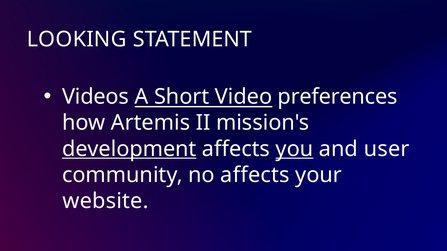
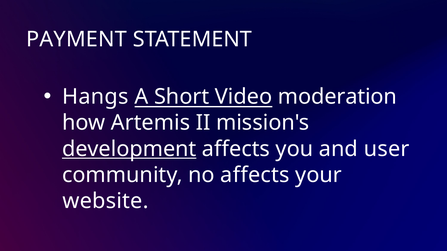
LOOKING: LOOKING -> PAYMENT
Videos: Videos -> Hangs
preferences: preferences -> moderation
you underline: present -> none
